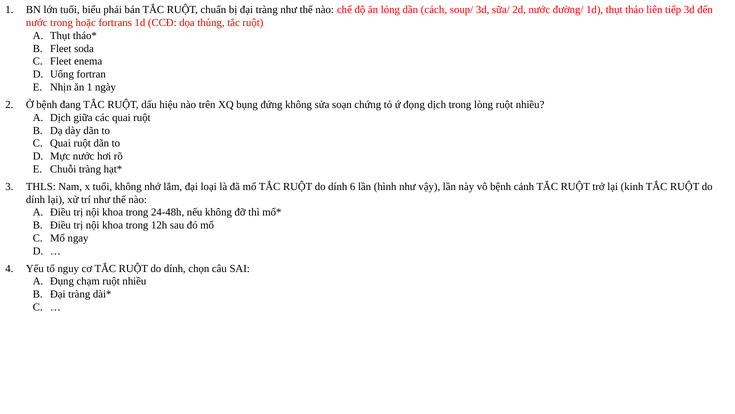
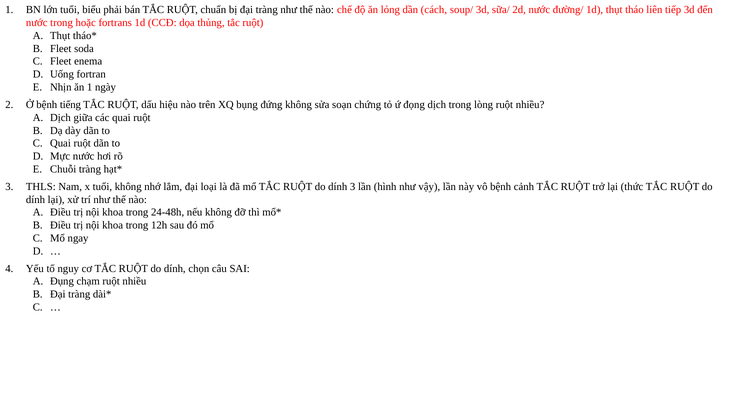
đang: đang -> tiếng
dính 6: 6 -> 3
kinh: kinh -> thức
